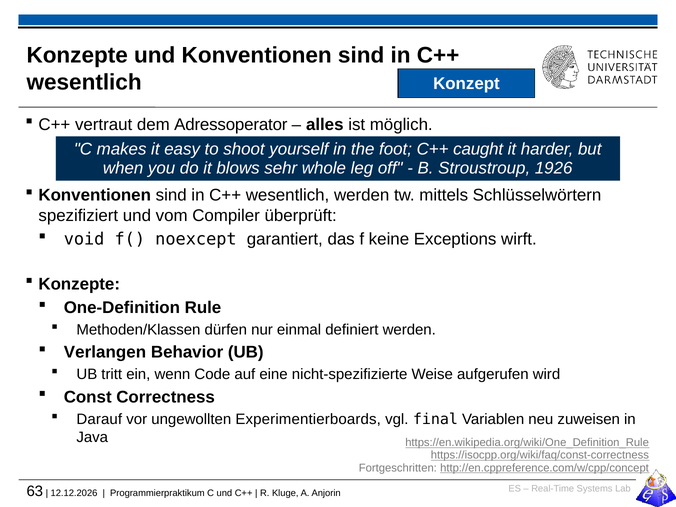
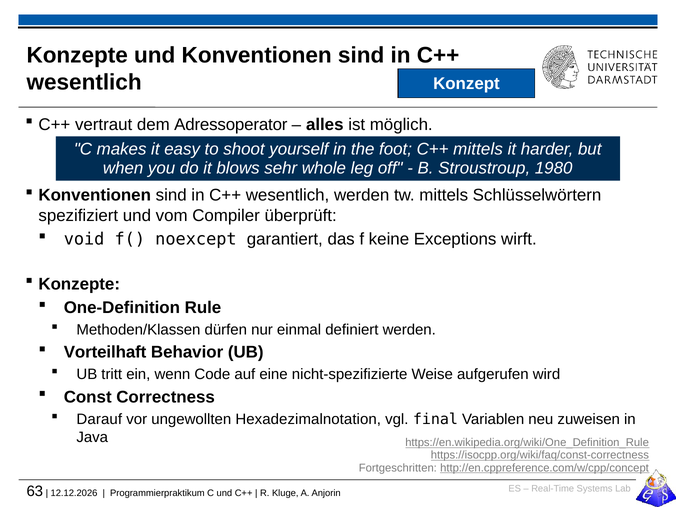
C++ caught: caught -> mittels
1926: 1926 -> 1980
Verlangen: Verlangen -> Vorteilhaft
Experimentierboards: Experimentierboards -> Hexadezimalnotation
